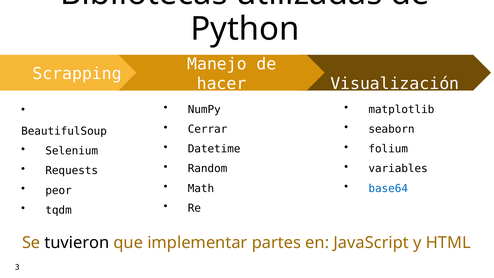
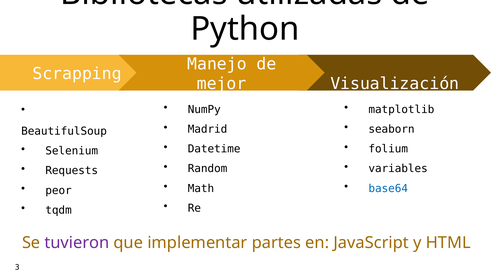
hacer: hacer -> mejor
Cerrar: Cerrar -> Madrid
tuvieron colour: black -> purple
